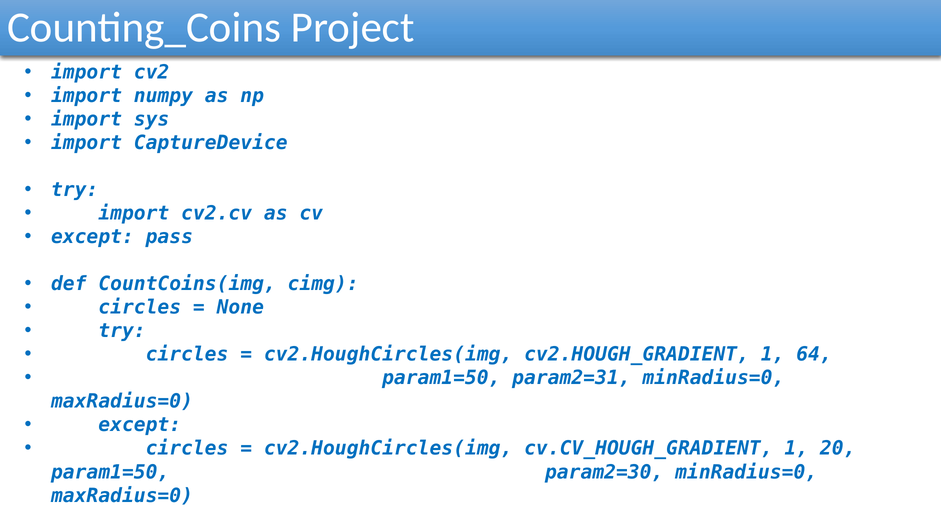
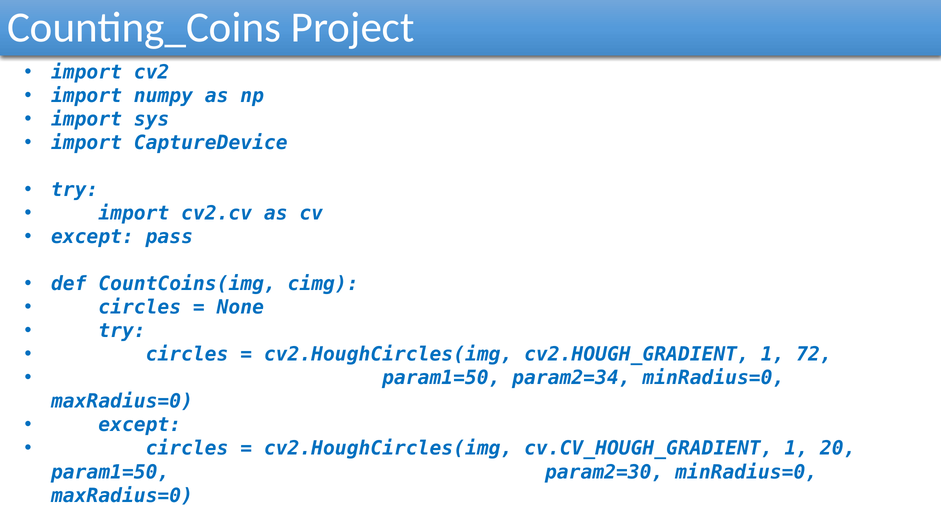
64: 64 -> 72
param2=31: param2=31 -> param2=34
